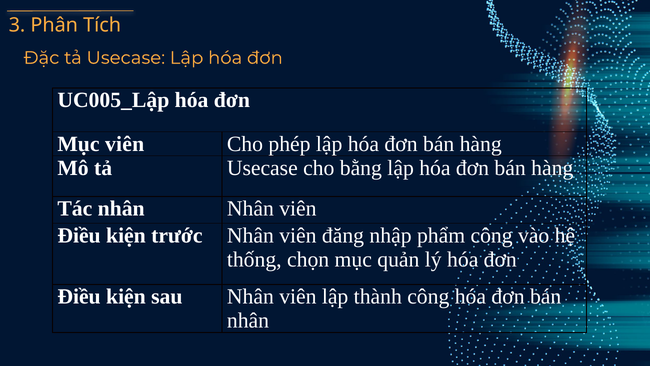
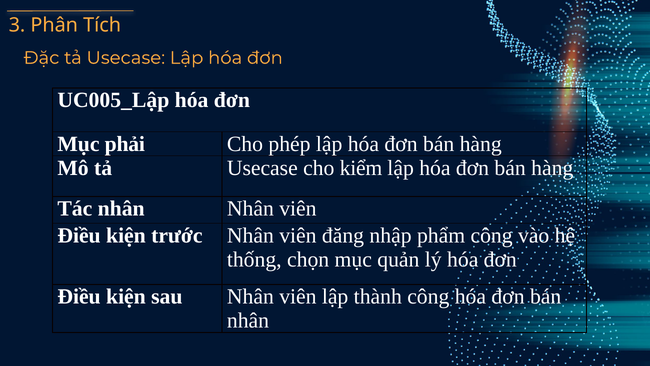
Mục viên: viên -> phải
bằng: bằng -> kiểm
